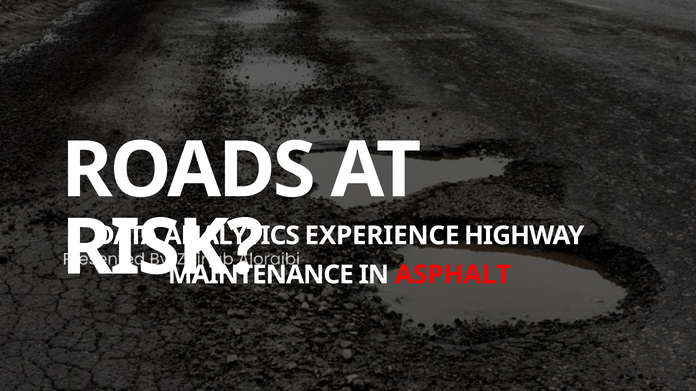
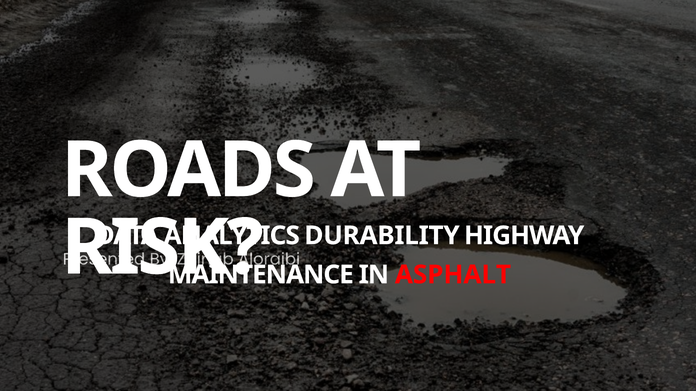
EXPERIENCE: EXPERIENCE -> DURABILITY
